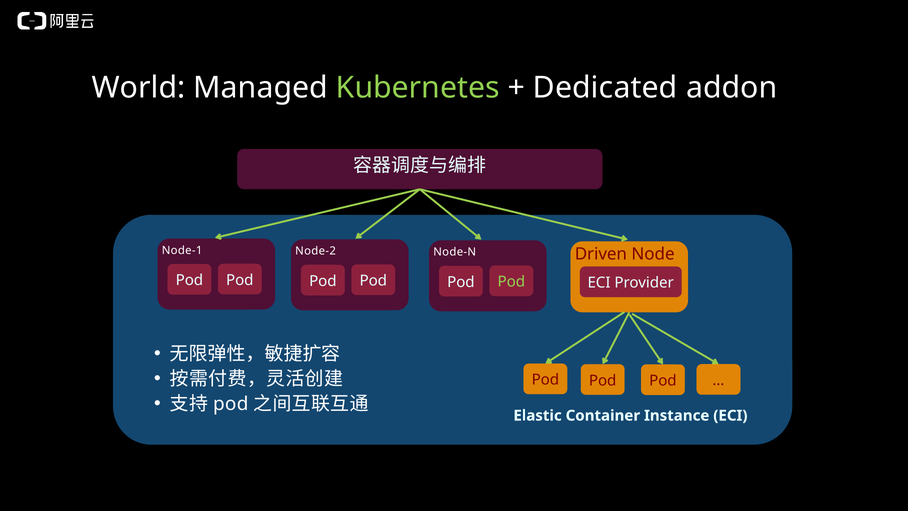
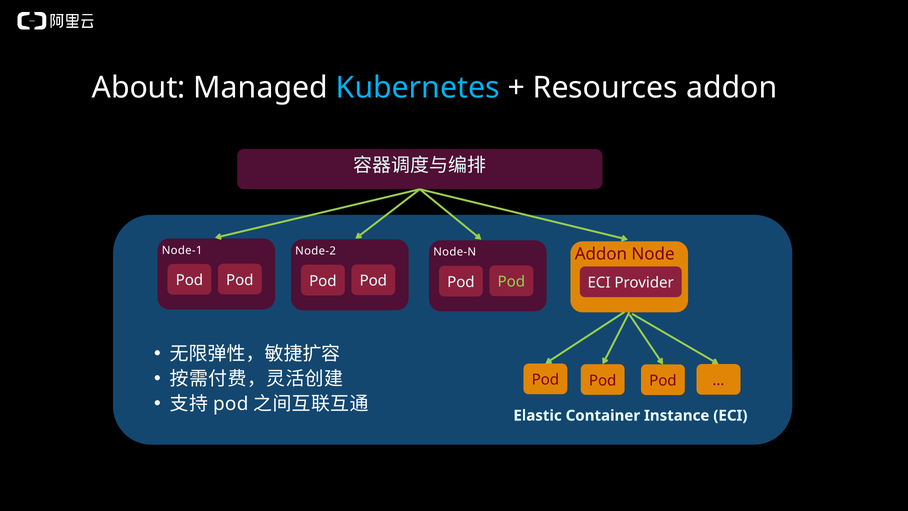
World: World -> About
Kubernetes colour: light green -> light blue
Dedicated: Dedicated -> Resources
Driven at (601, 254): Driven -> Addon
